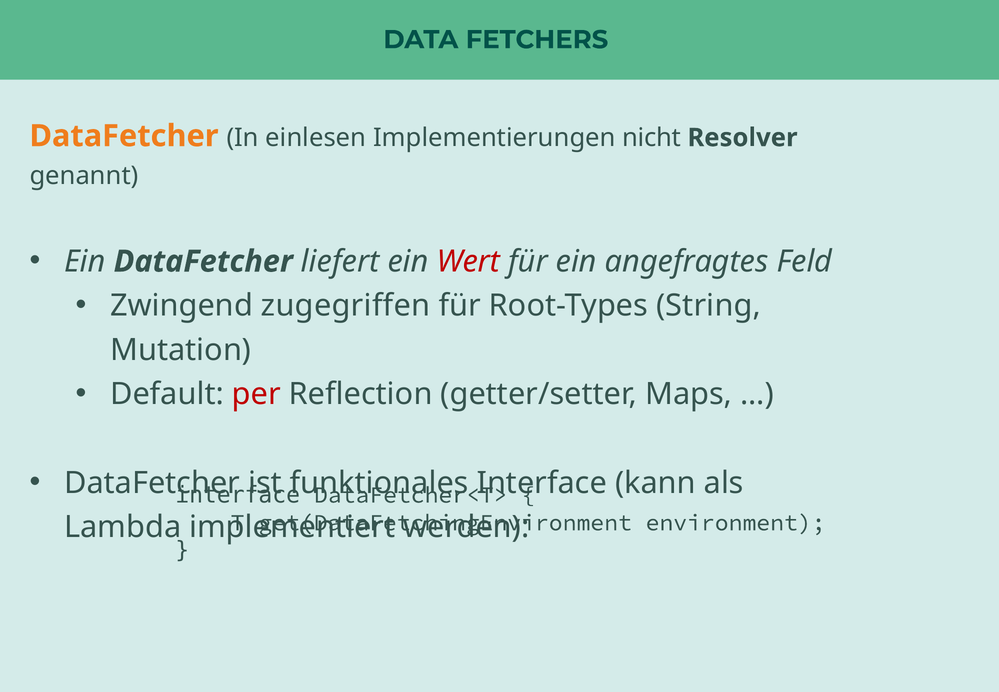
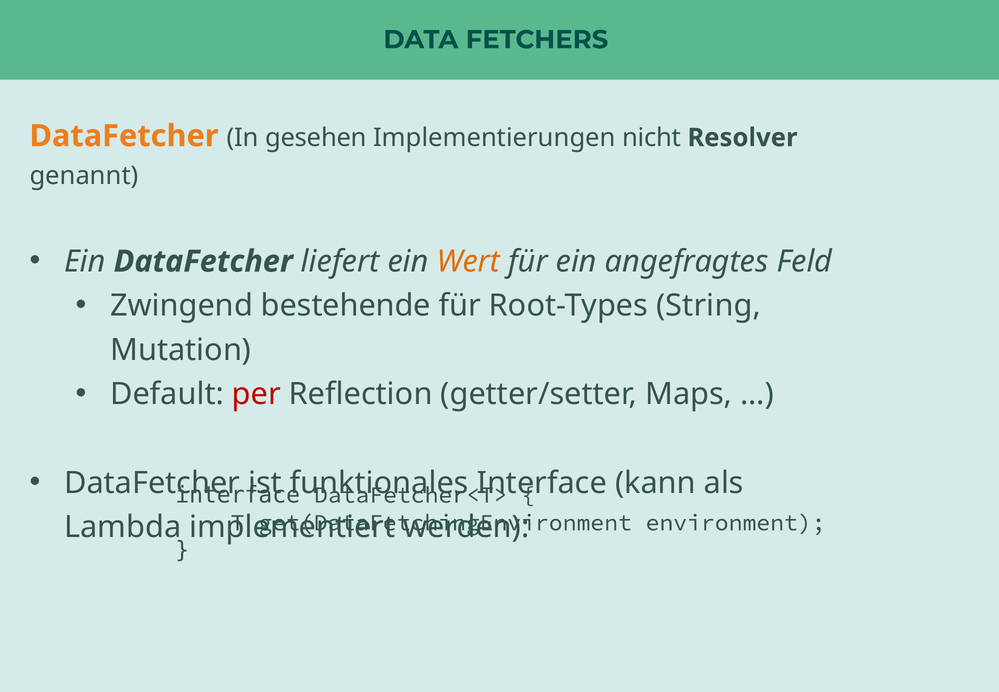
einlesen: einlesen -> gesehen
Wert colour: red -> orange
zugegriffen: zugegriffen -> bestehende
